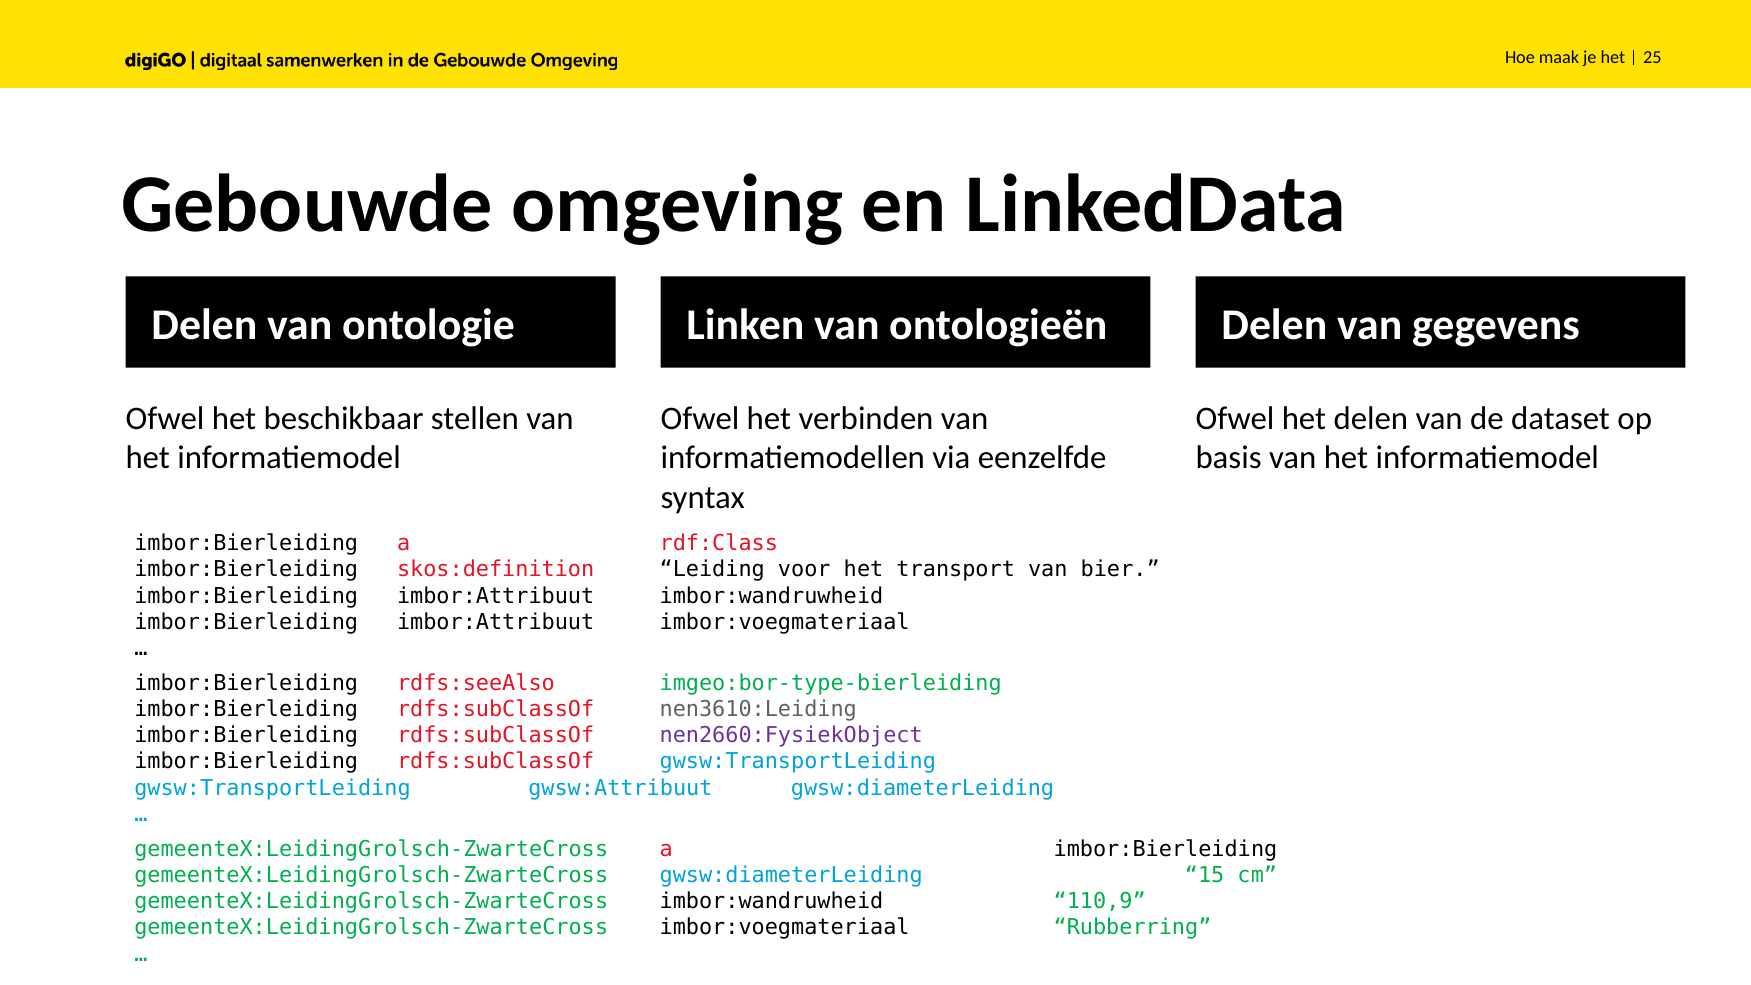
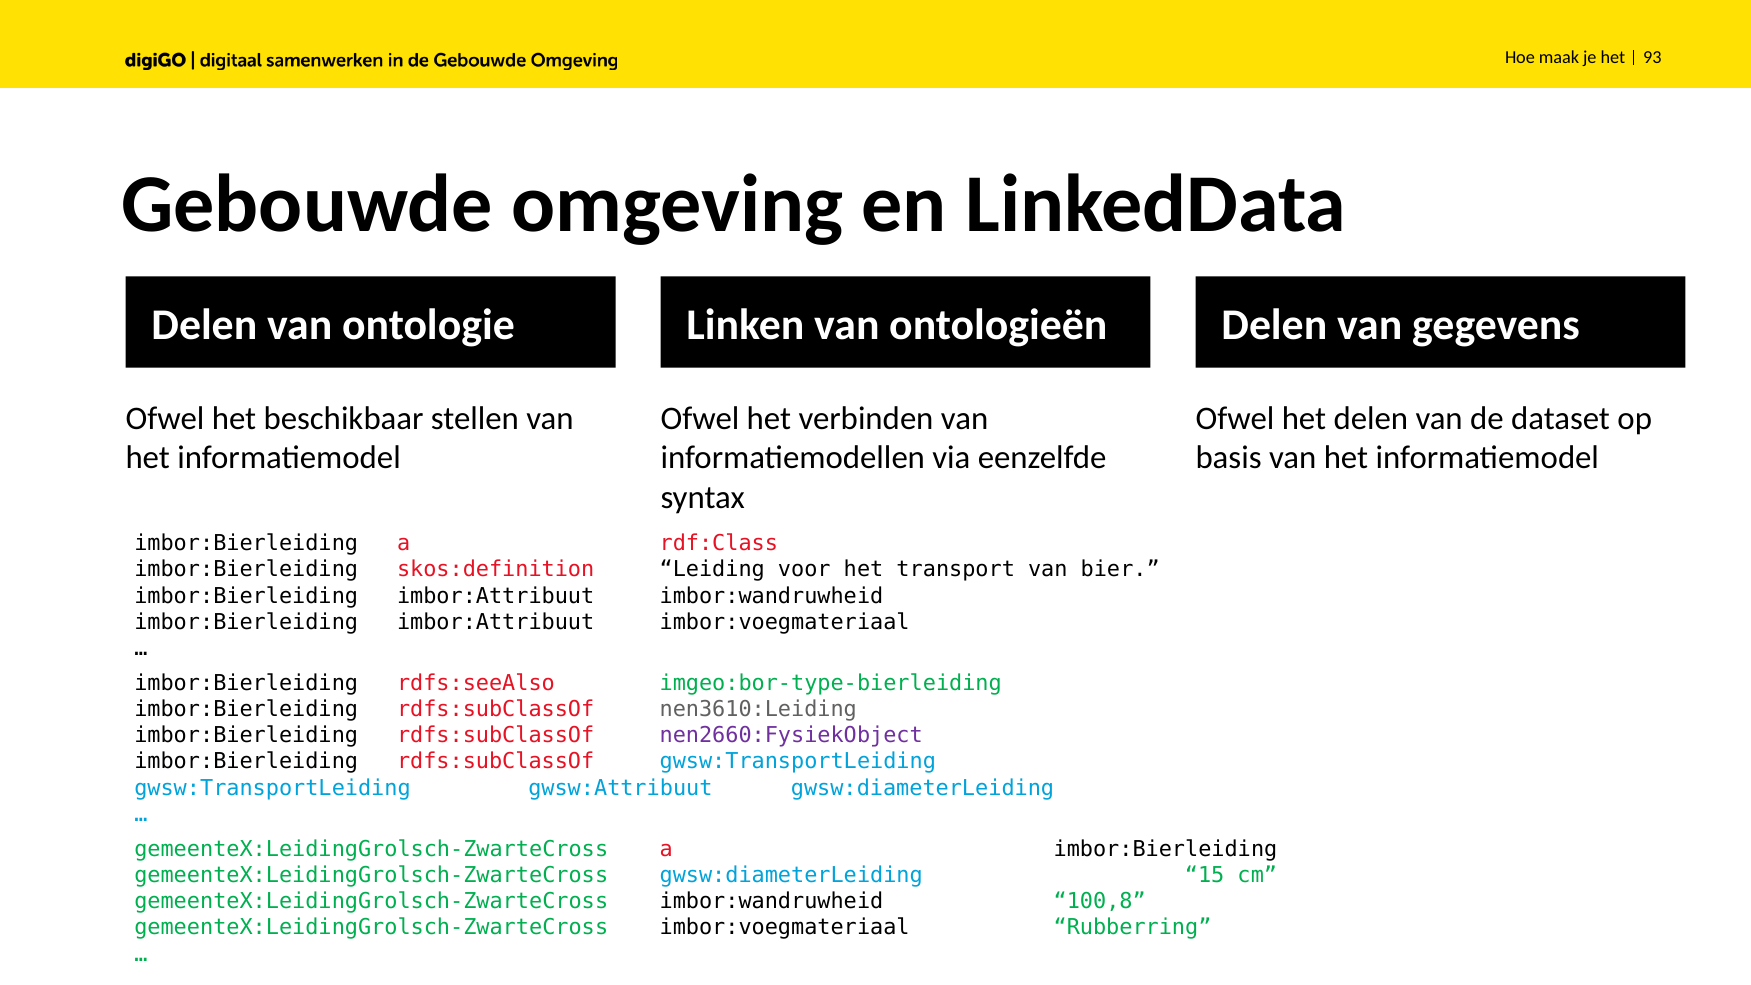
25: 25 -> 93
110,9: 110,9 -> 100,8
